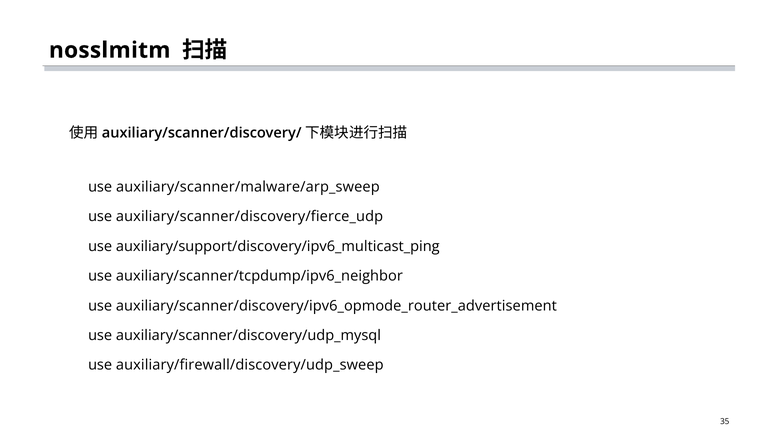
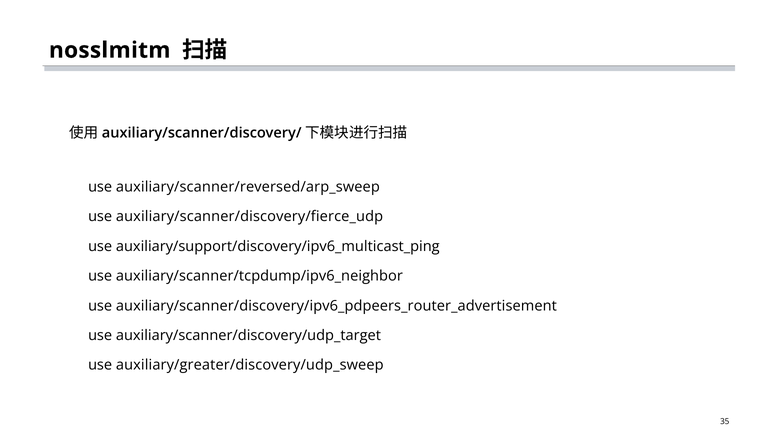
auxiliary/scanner/malware/arp_sweep: auxiliary/scanner/malware/arp_sweep -> auxiliary/scanner/reversed/arp_sweep
auxiliary/scanner/discovery/ipv6_opmode_router_advertisement: auxiliary/scanner/discovery/ipv6_opmode_router_advertisement -> auxiliary/scanner/discovery/ipv6_pdpeers_router_advertisement
auxiliary/scanner/discovery/udp_mysql: auxiliary/scanner/discovery/udp_mysql -> auxiliary/scanner/discovery/udp_target
auxiliary/firewall/discovery/udp_sweep: auxiliary/firewall/discovery/udp_sweep -> auxiliary/greater/discovery/udp_sweep
